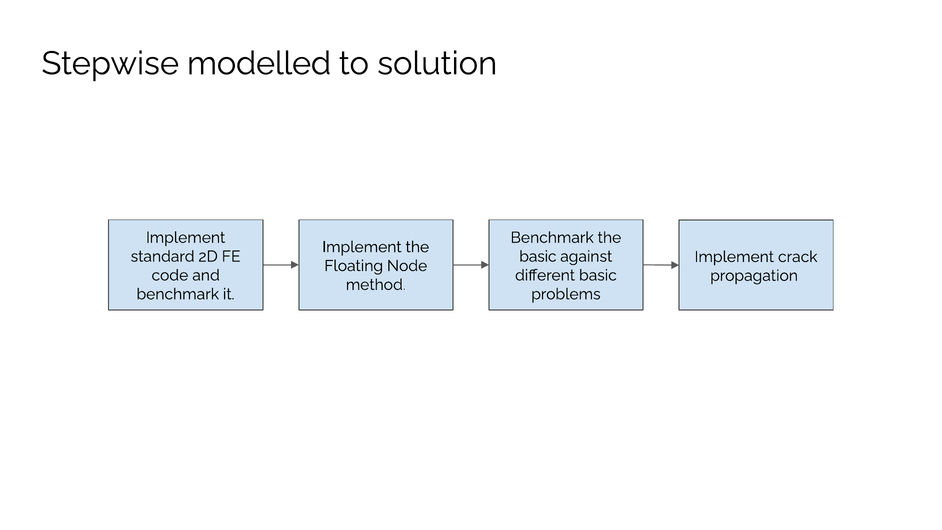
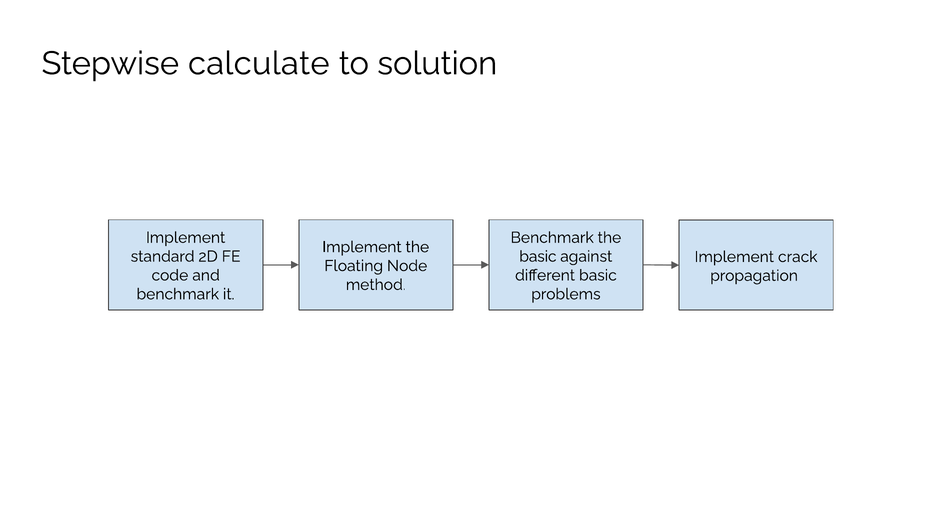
modelled: modelled -> calculate
